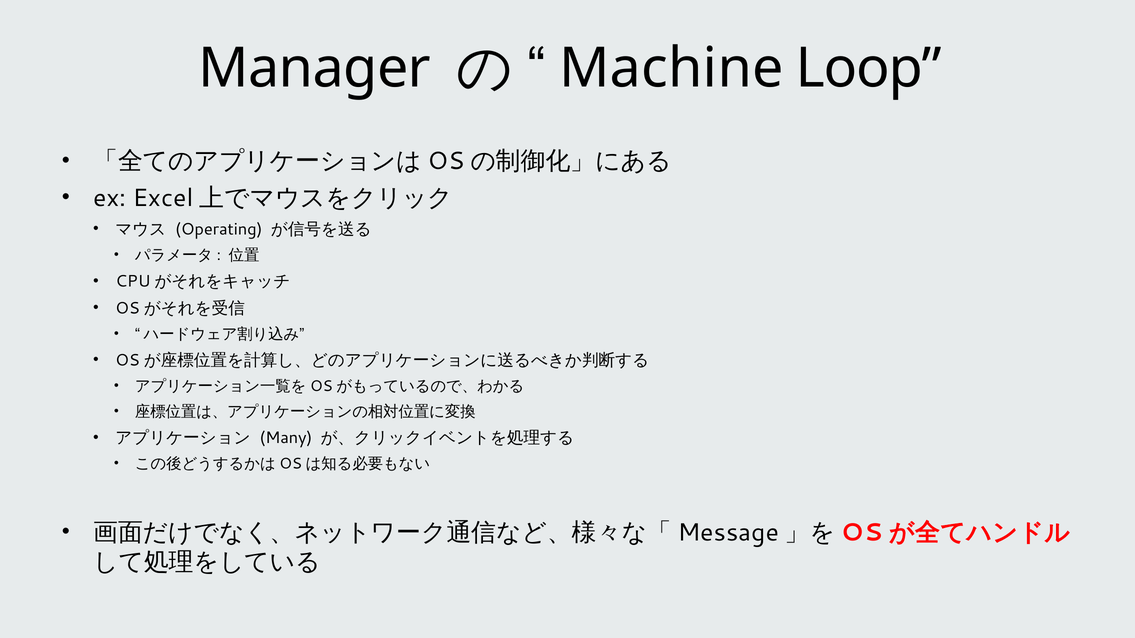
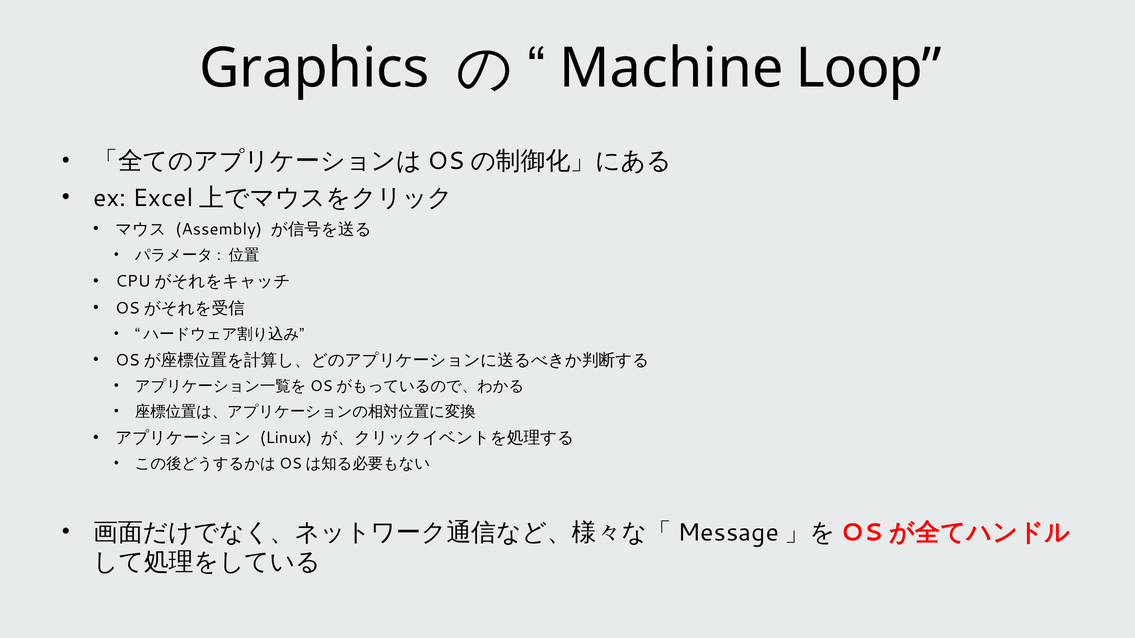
Manager: Manager -> Graphics
Operating: Operating -> Assembly
Many: Many -> Linux
